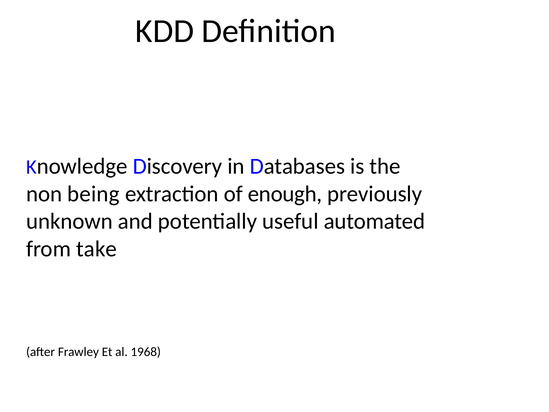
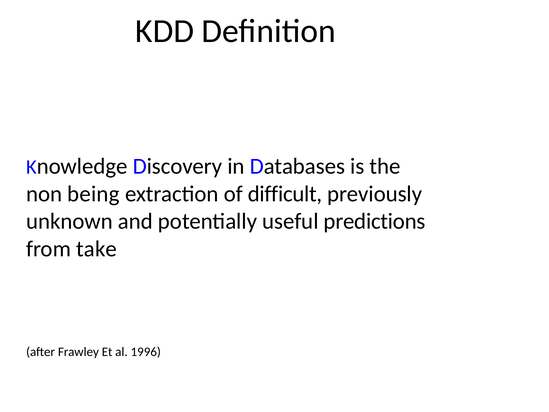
enough: enough -> difficult
automated: automated -> predictions
1968: 1968 -> 1996
